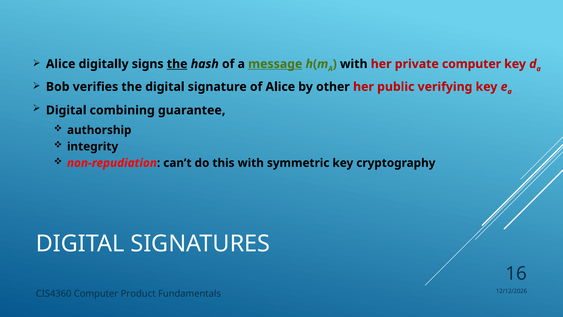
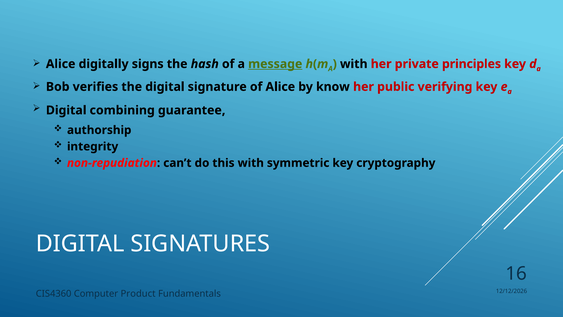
the at (177, 64) underline: present -> none
private computer: computer -> principles
other: other -> know
